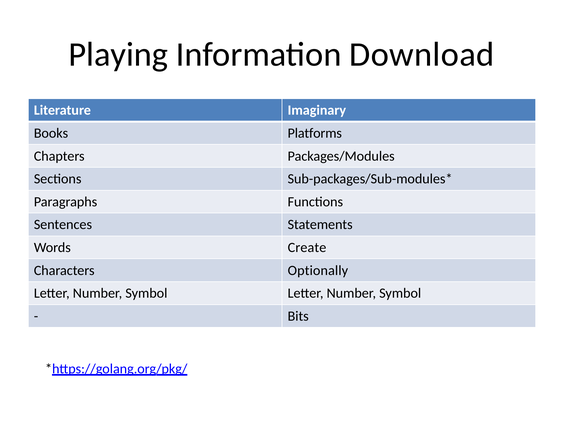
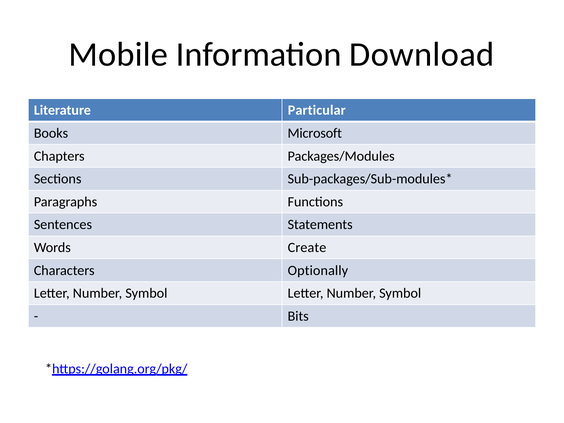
Playing: Playing -> Mobile
Imaginary: Imaginary -> Particular
Platforms: Platforms -> Microsoft
